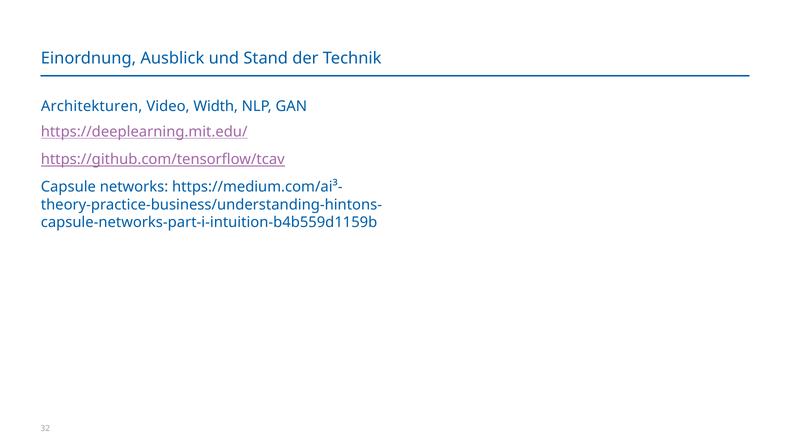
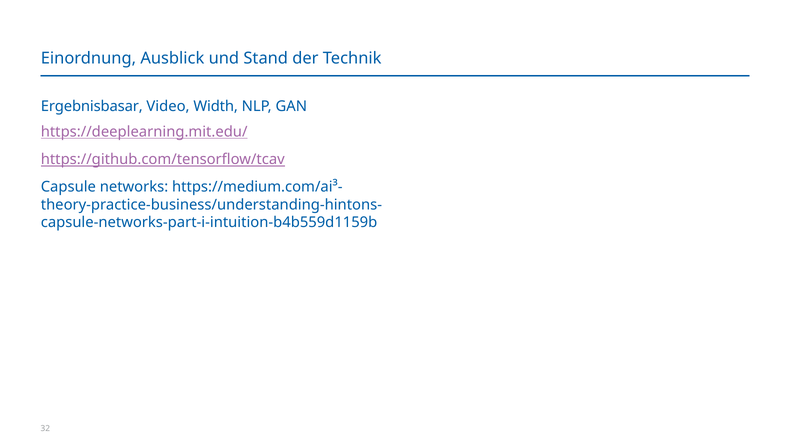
Architekturen: Architekturen -> Ergebnisbasar
